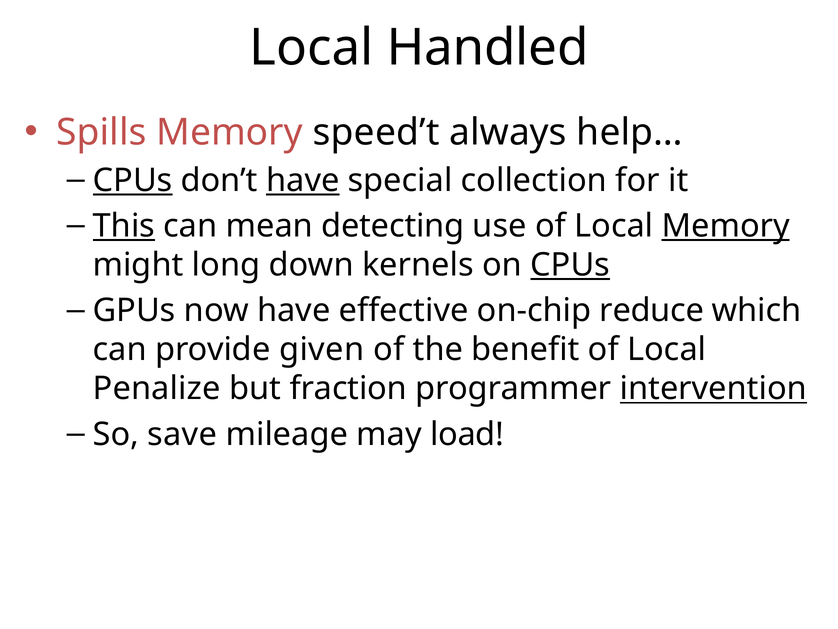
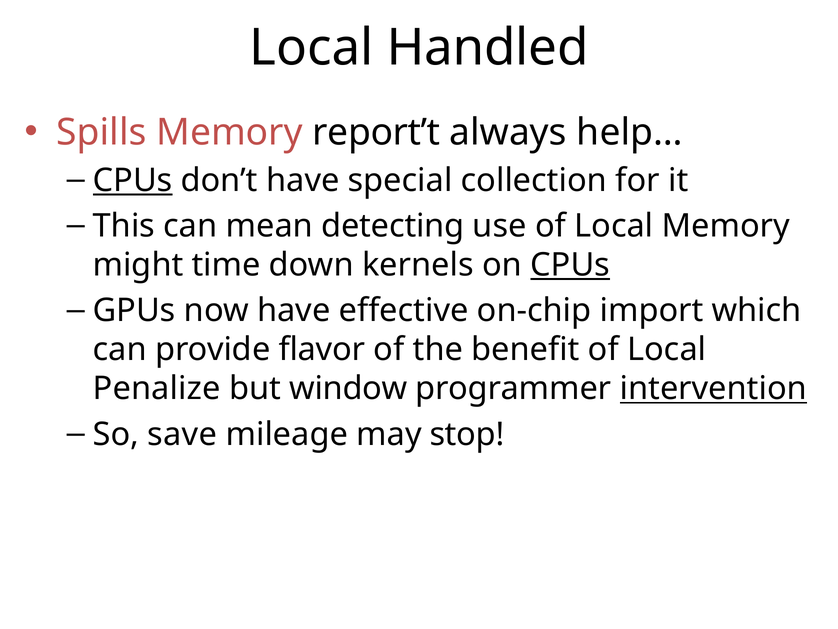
speed’t: speed’t -> report’t
have at (303, 180) underline: present -> none
This underline: present -> none
Memory at (726, 226) underline: present -> none
long: long -> time
reduce: reduce -> import
given: given -> flavor
fraction: fraction -> window
load: load -> stop
